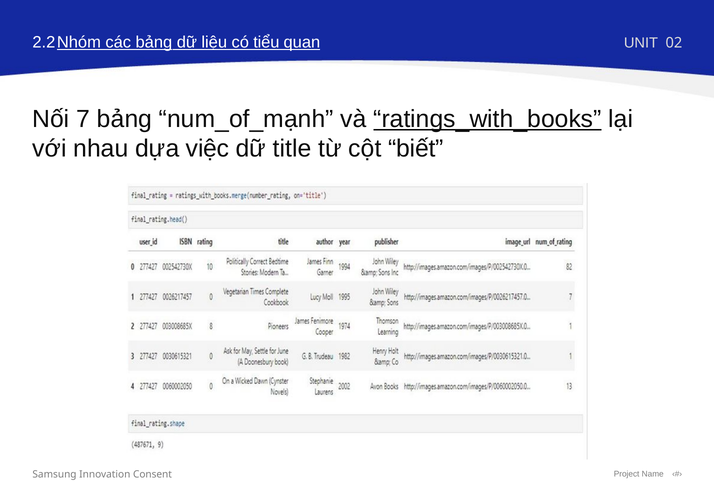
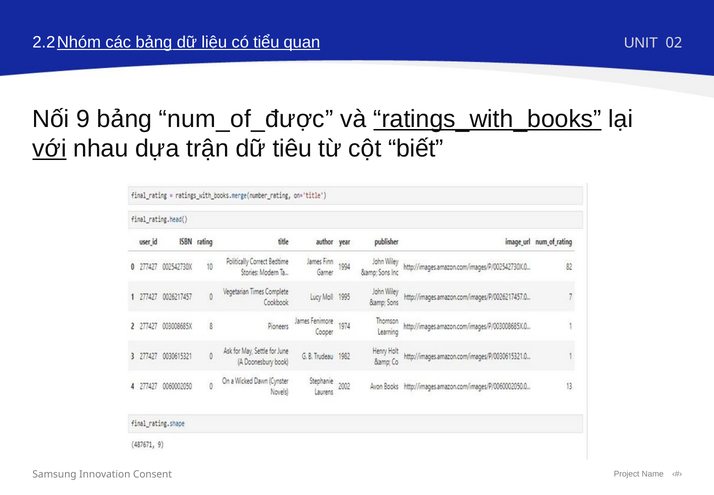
7: 7 -> 9
num_of_mạnh: num_of_mạnh -> num_of_được
với underline: none -> present
việc: việc -> trận
title: title -> tiêu
